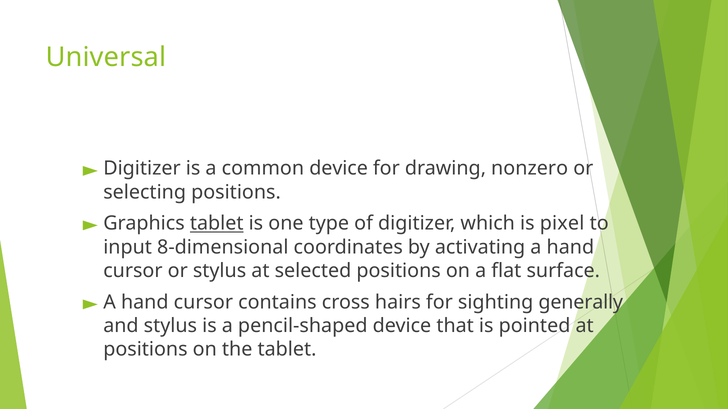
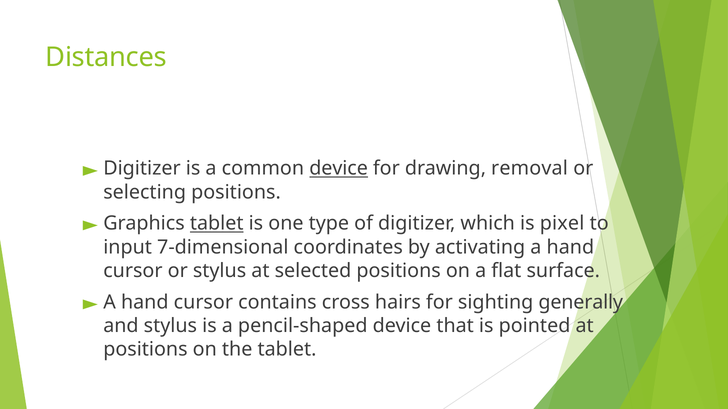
Universal: Universal -> Distances
device at (339, 169) underline: none -> present
nonzero: nonzero -> removal
8-dimensional: 8-dimensional -> 7-dimensional
